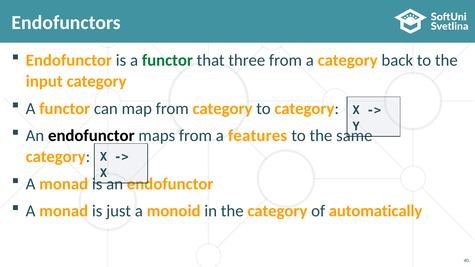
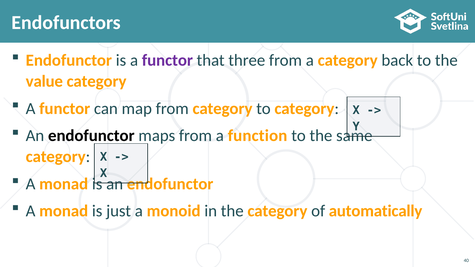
functor at (167, 60) colour: green -> purple
input: input -> value
features: features -> function
